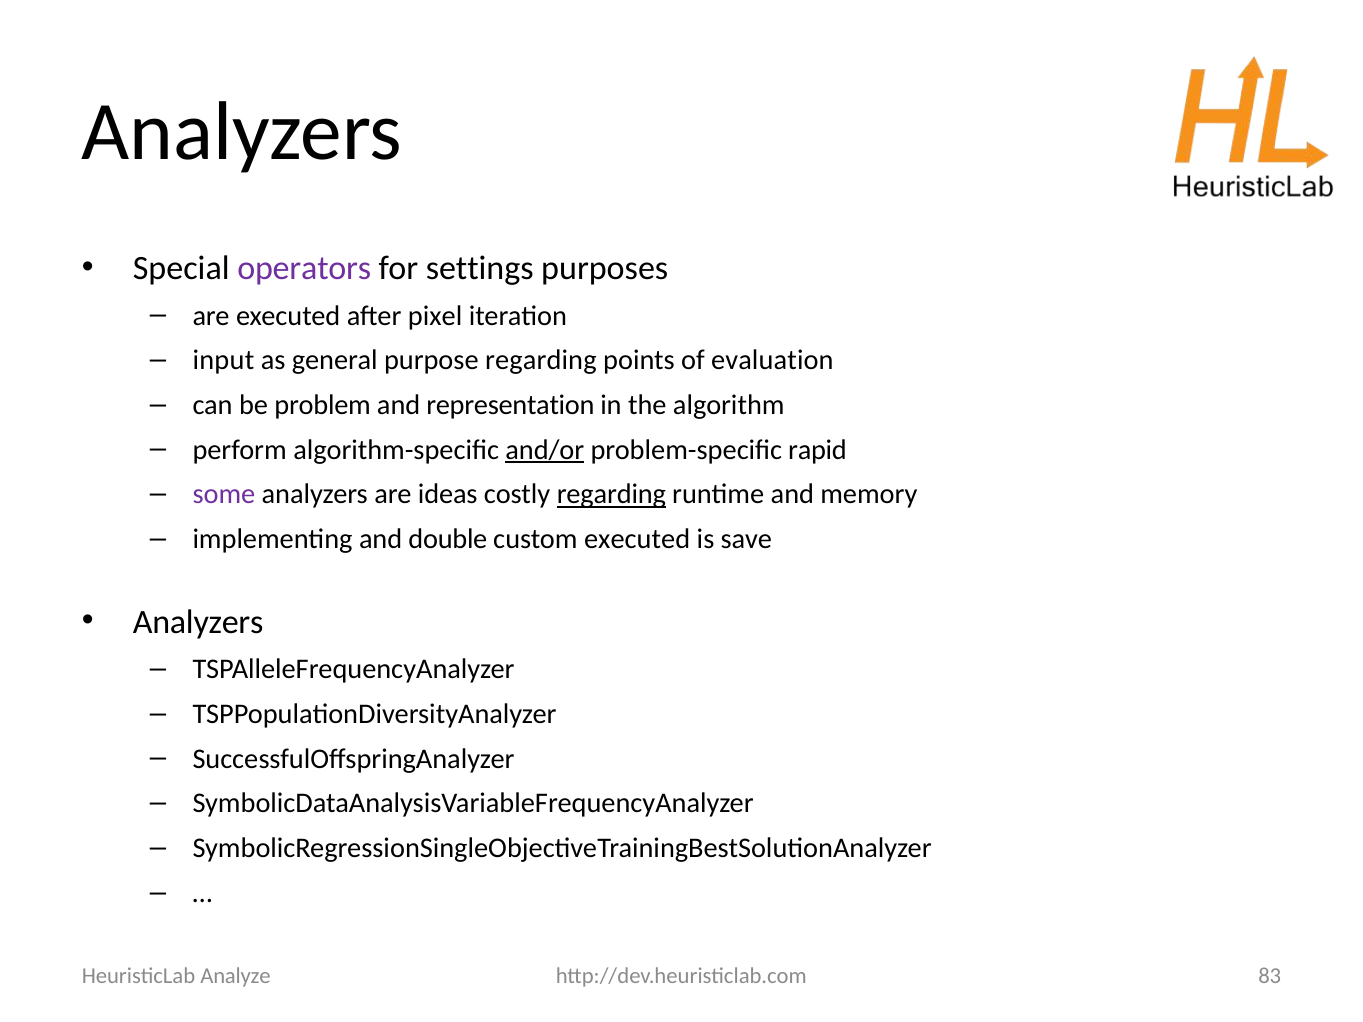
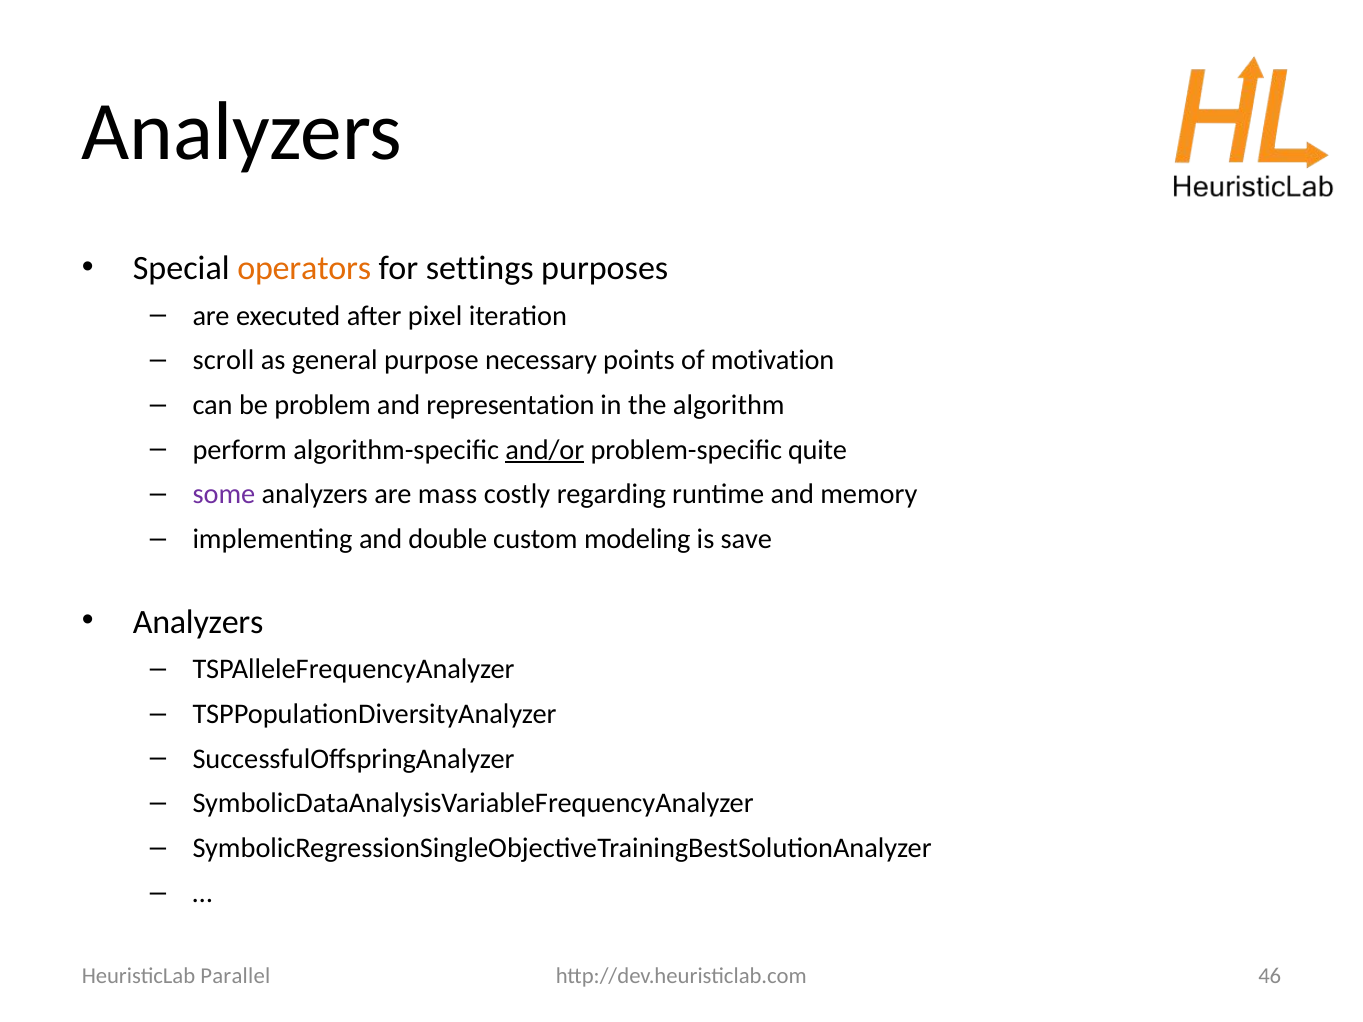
operators colour: purple -> orange
input: input -> scroll
purpose regarding: regarding -> necessary
evaluation: evaluation -> motivation
rapid: rapid -> quite
ideas: ideas -> mass
regarding at (611, 495) underline: present -> none
custom executed: executed -> modeling
83: 83 -> 46
Analyze: Analyze -> Parallel
